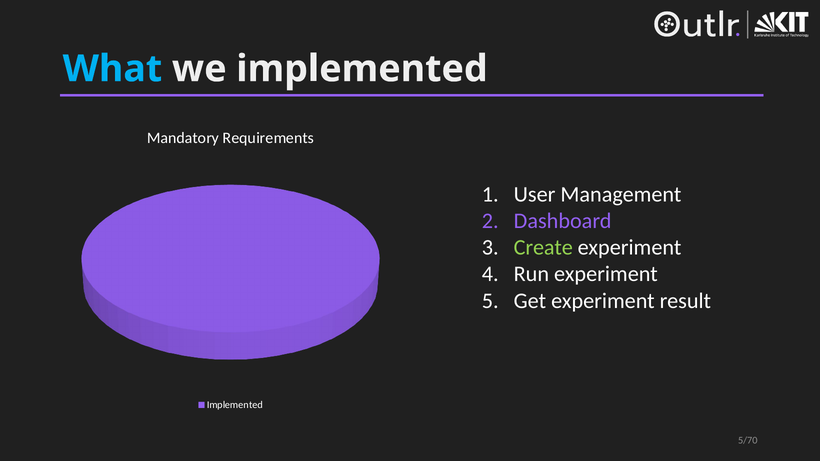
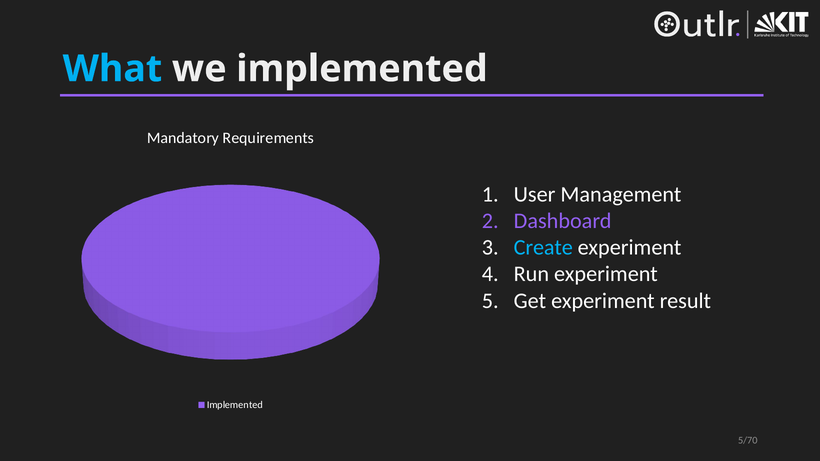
Create colour: light green -> light blue
